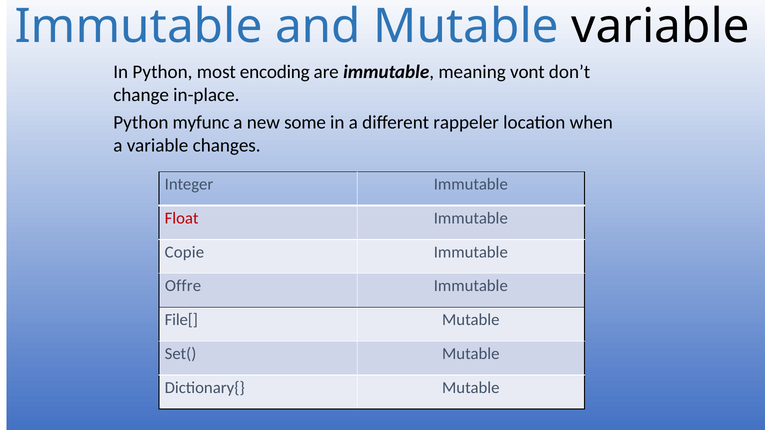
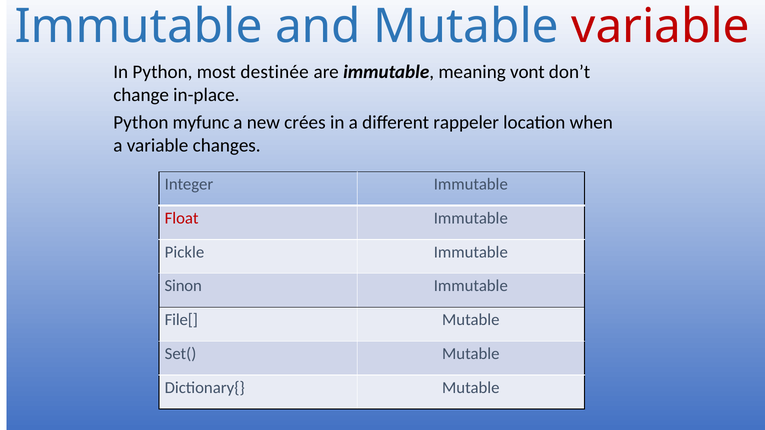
variable at (661, 26) colour: black -> red
encoding: encoding -> destinée
some: some -> crées
Copie: Copie -> Pickle
Offre: Offre -> Sinon
